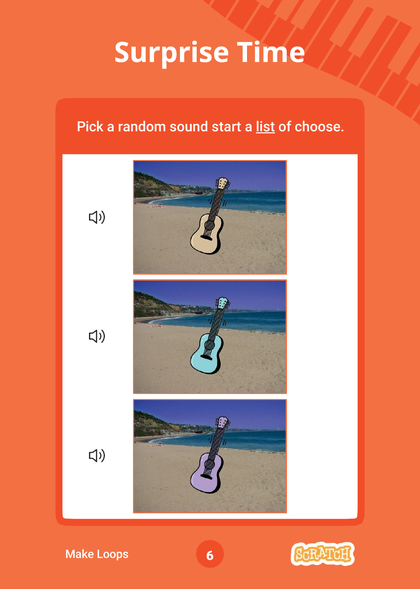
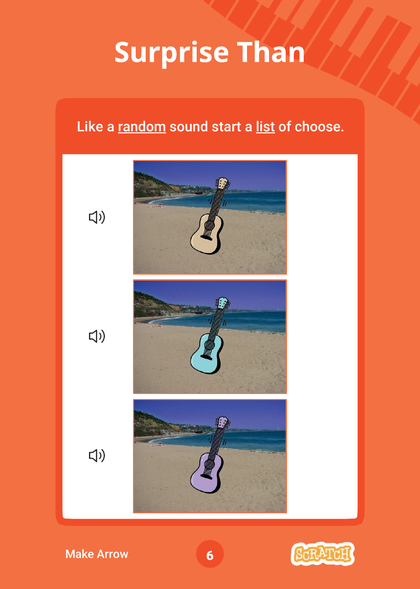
Time: Time -> Than
Pick: Pick -> Like
random underline: none -> present
Loops: Loops -> Arrow
